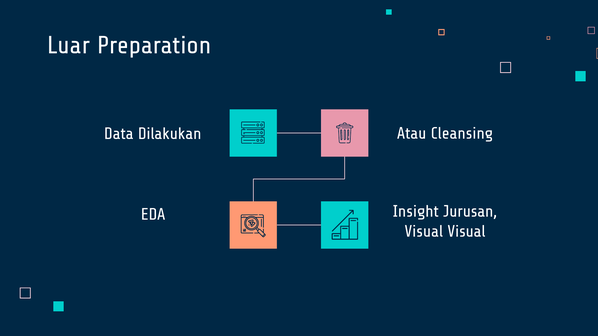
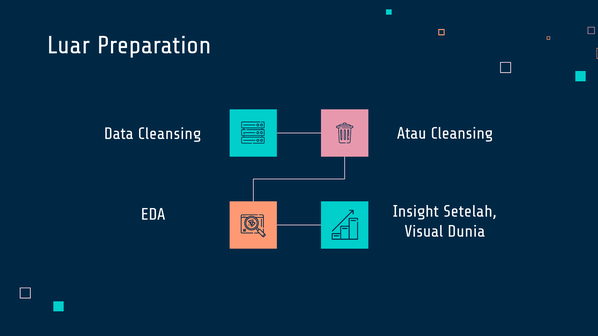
Data Dilakukan: Dilakukan -> Cleansing
Jurusan: Jurusan -> Setelah
Visual Visual: Visual -> Dunia
